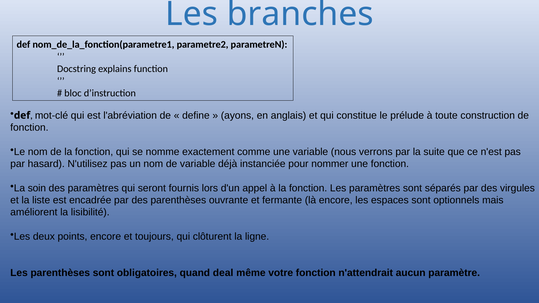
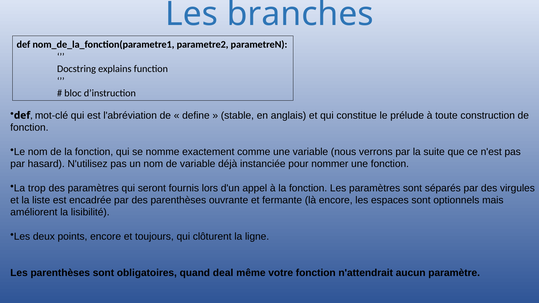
ayons: ayons -> stable
soin: soin -> trop
